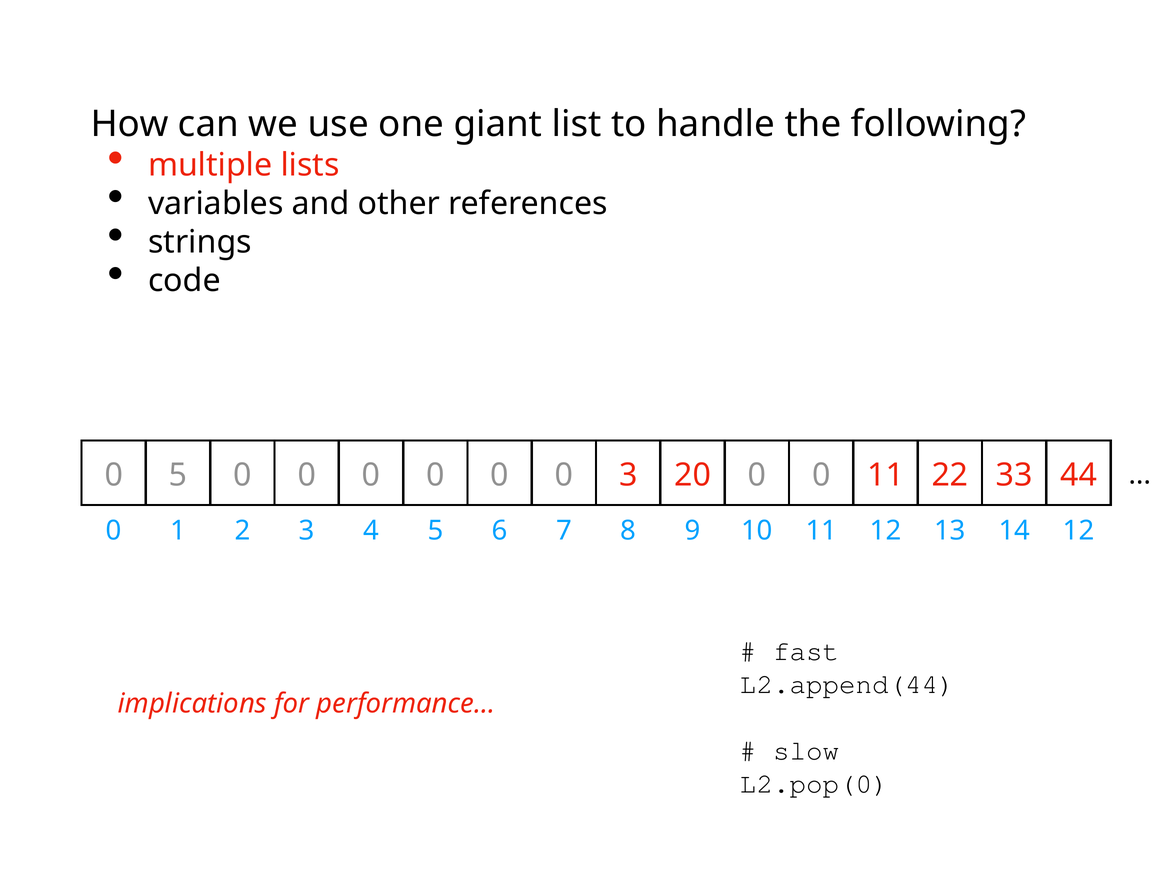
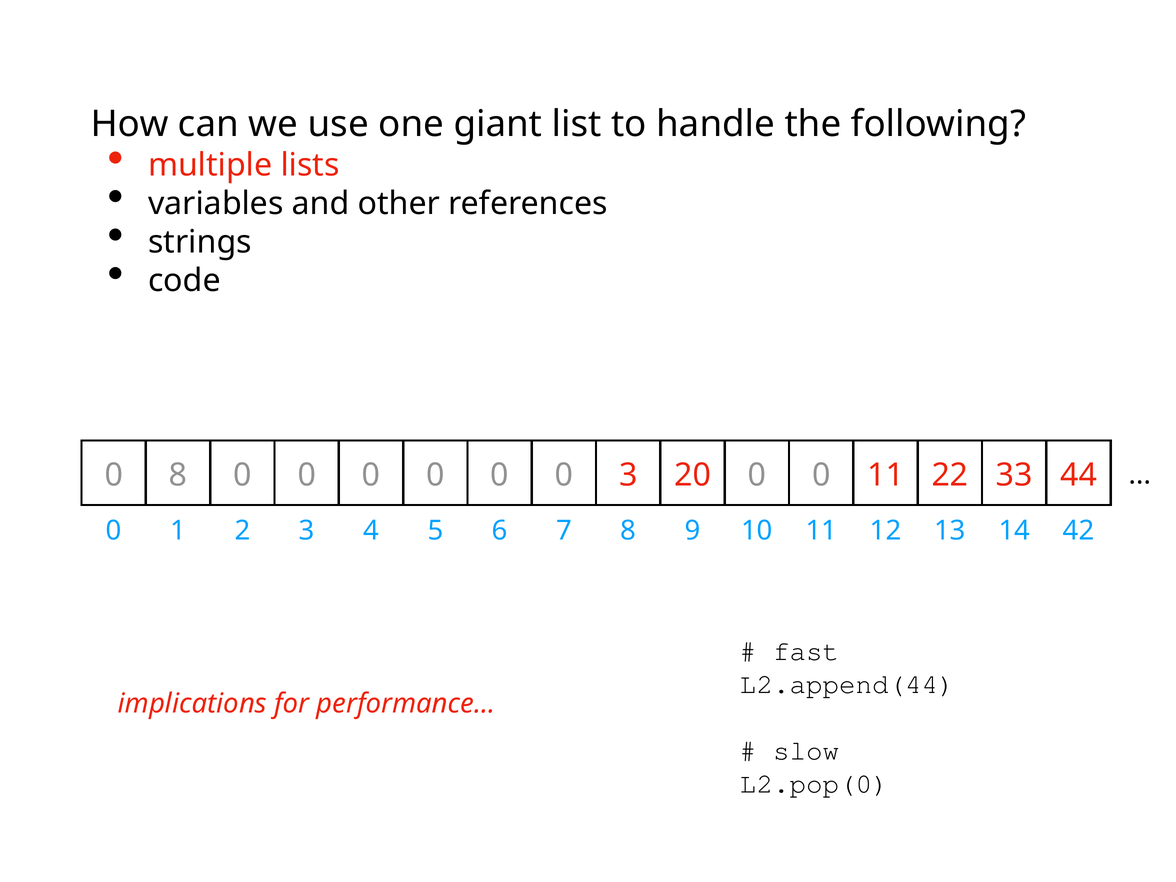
0 5: 5 -> 8
6 12: 12 -> 42
